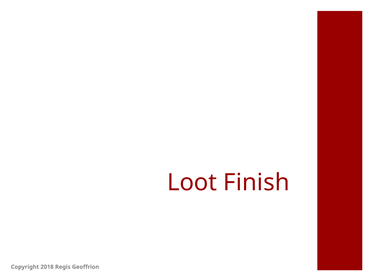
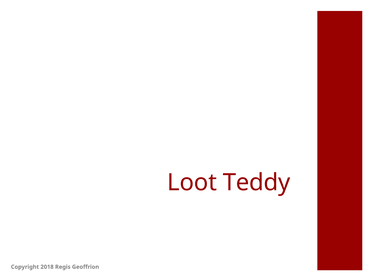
Finish: Finish -> Teddy
